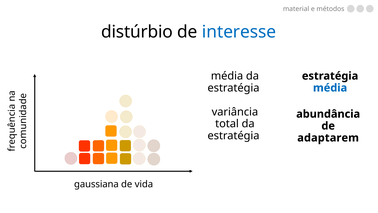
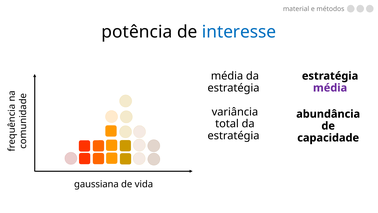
distúrbio: distúrbio -> potência
média at (330, 88) colour: blue -> purple
adaptarem: adaptarem -> capacidade
